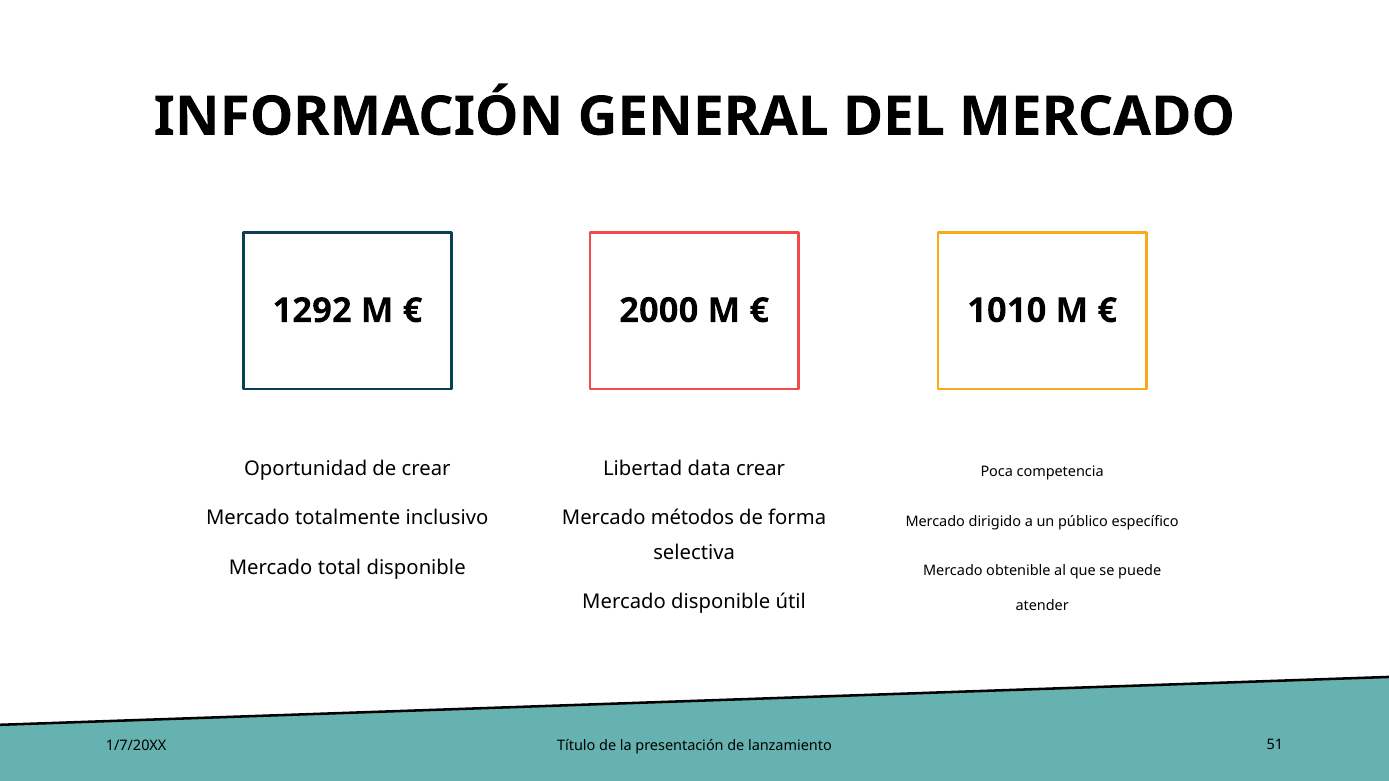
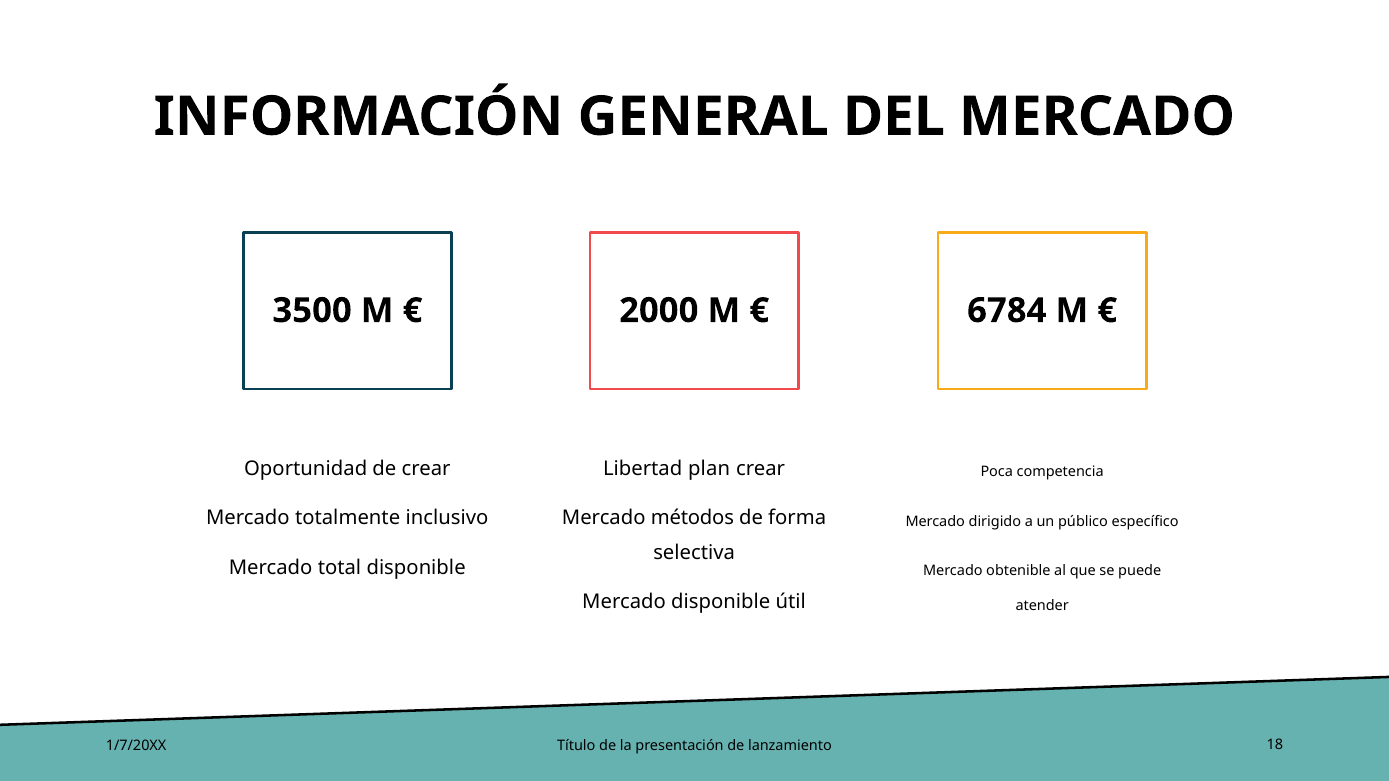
1292: 1292 -> 3500
1010: 1010 -> 6784
data: data -> plan
51: 51 -> 18
